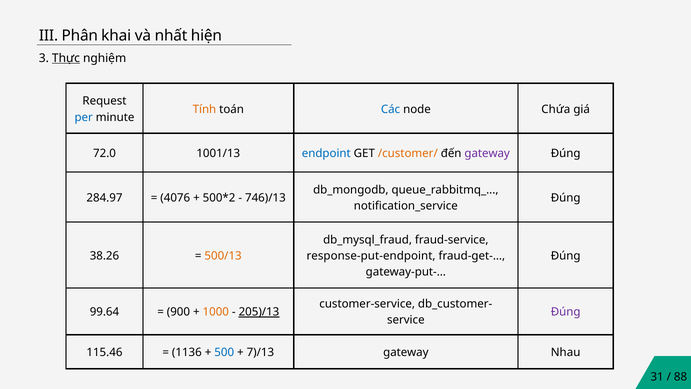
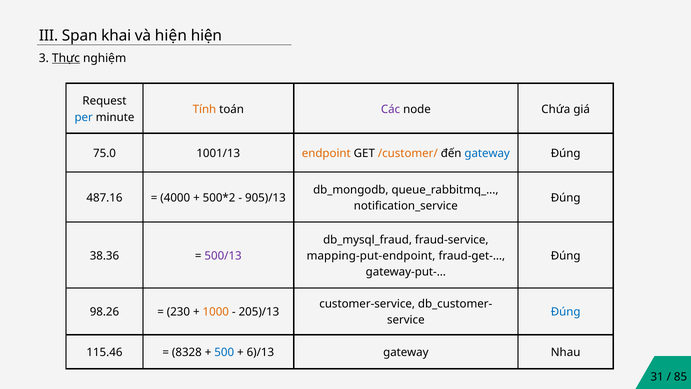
Phân: Phân -> Span
và nhất: nhất -> hiện
Các colour: blue -> purple
72.0: 72.0 -> 75.0
endpoint colour: blue -> orange
gateway at (487, 153) colour: purple -> blue
284.97: 284.97 -> 487.16
4076: 4076 -> 4000
746)/13: 746)/13 -> 905)/13
38.26: 38.26 -> 38.36
500/13 colour: orange -> purple
response-put-endpoint: response-put-endpoint -> mapping-put-endpoint
99.64: 99.64 -> 98.26
900: 900 -> 230
205)/13 underline: present -> none
Đúng at (566, 312) colour: purple -> blue
1136: 1136 -> 8328
7)/13: 7)/13 -> 6)/13
88: 88 -> 85
